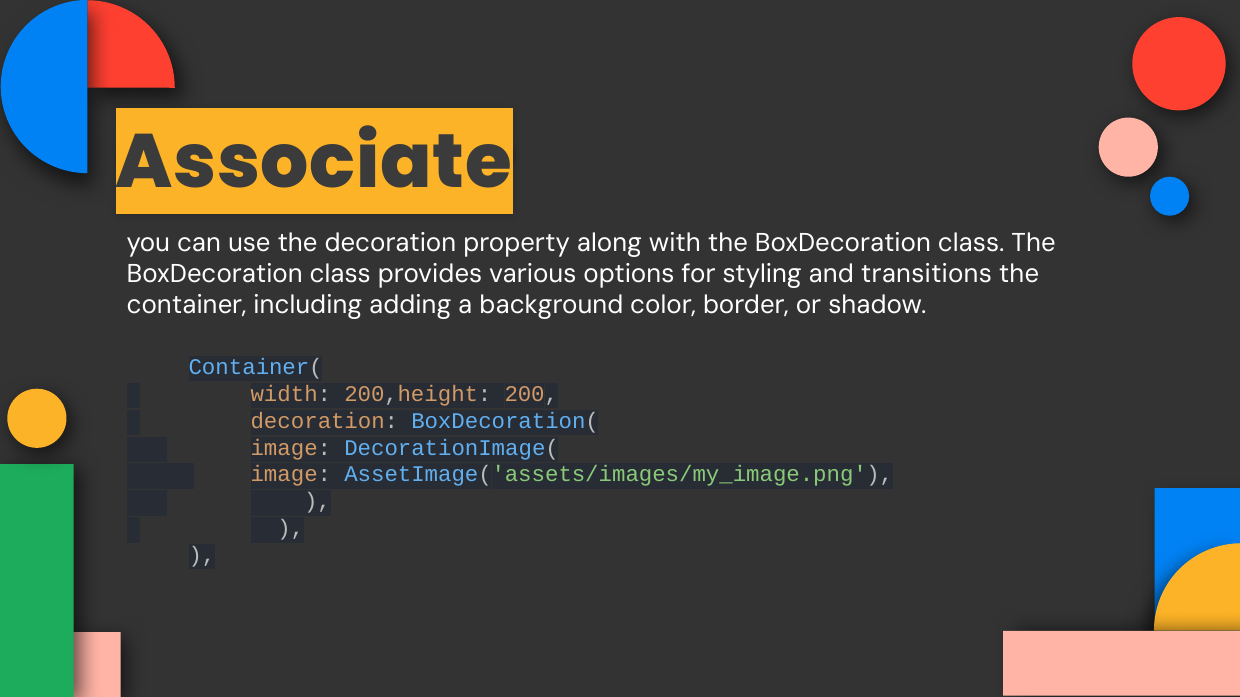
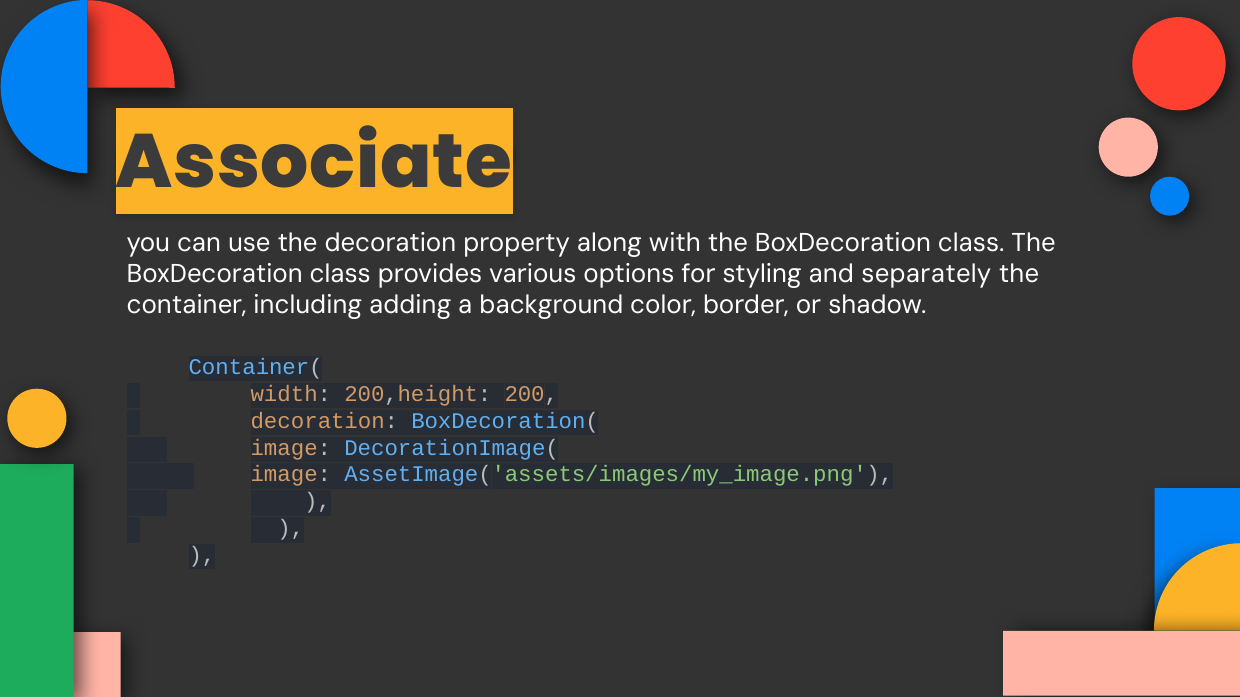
transitions: transitions -> separately
